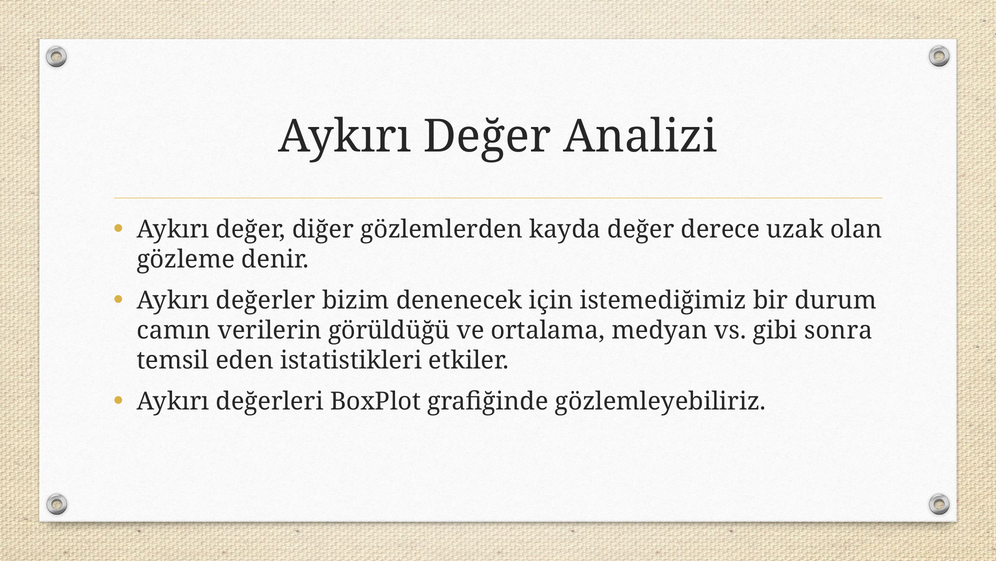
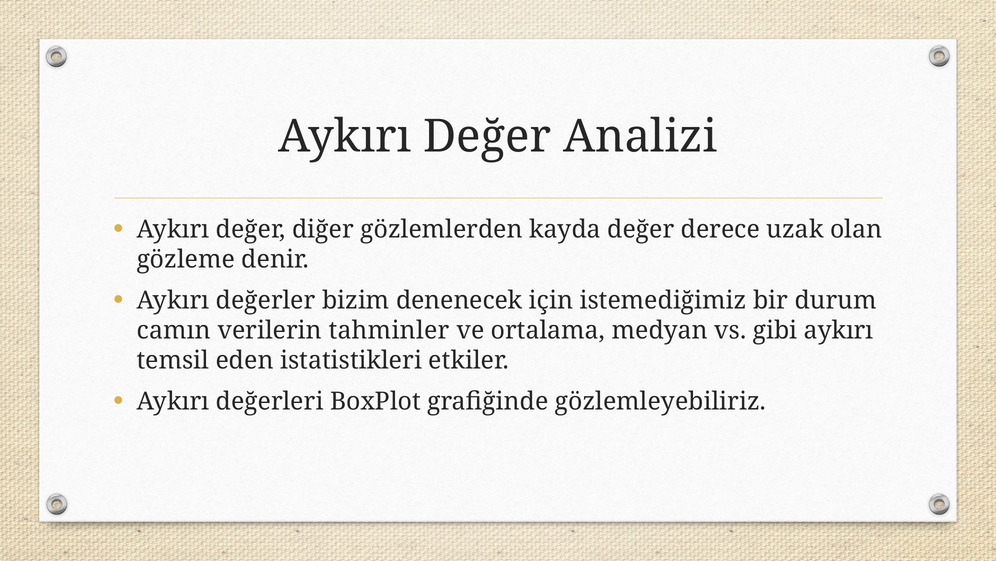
görüldüğü: görüldüğü -> tahminler
gibi sonra: sonra -> aykırı
